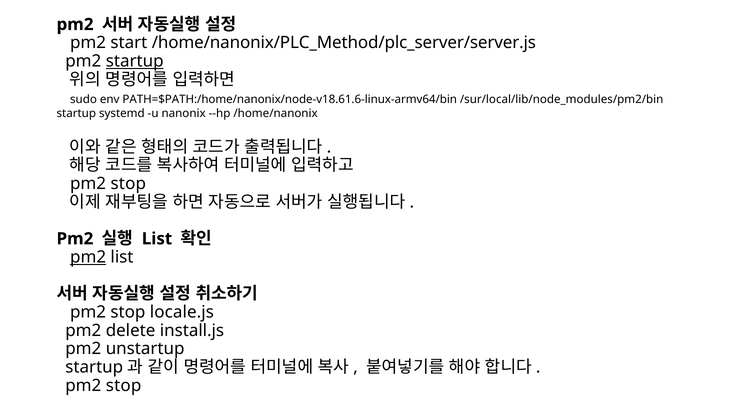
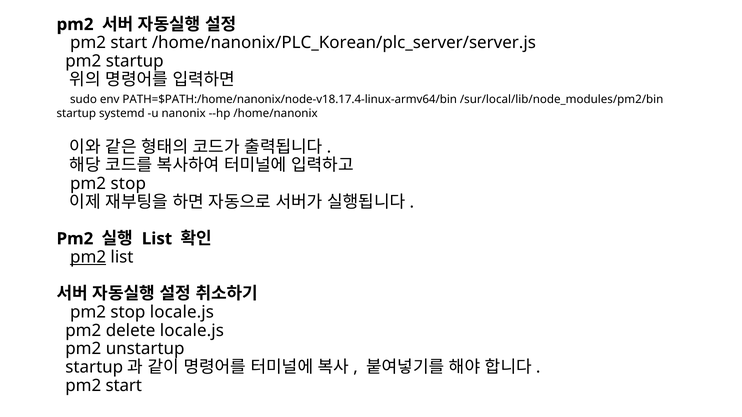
/home/nanonix/PLC_Method/plc_server/server.js: /home/nanonix/PLC_Method/plc_server/server.js -> /home/nanonix/PLC_Korean/plc_server/server.js
startup at (135, 61) underline: present -> none
PATH=$PATH:/home/nanonix/node-v18.61.6-linux-armv64/bin: PATH=$PATH:/home/nanonix/node-v18.61.6-linux-armv64/bin -> PATH=$PATH:/home/nanonix/node-v18.17.4-linux-armv64/bin
delete install.js: install.js -> locale.js
stop at (124, 386): stop -> start
